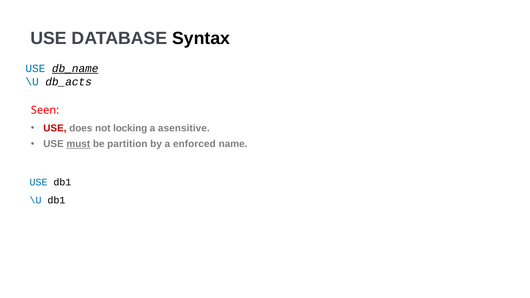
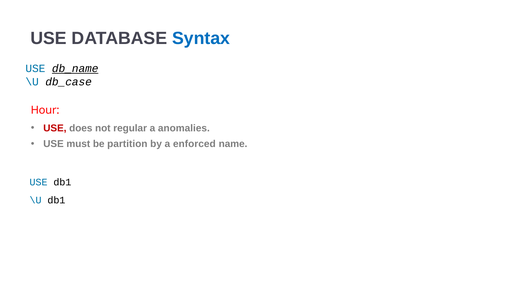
Syntax colour: black -> blue
db_acts: db_acts -> db_case
Seen: Seen -> Hour
locking: locking -> regular
asensitive: asensitive -> anomalies
must underline: present -> none
